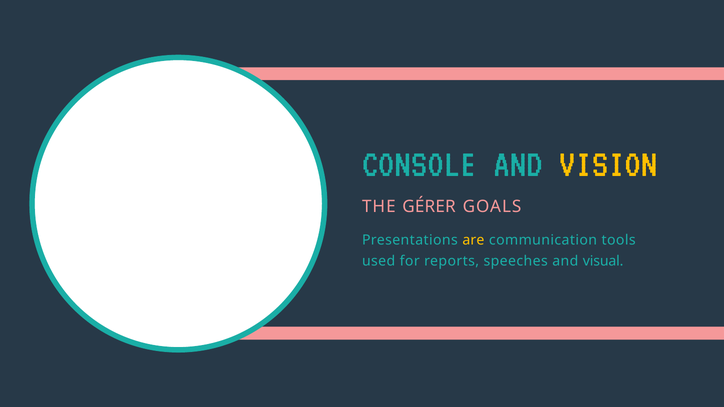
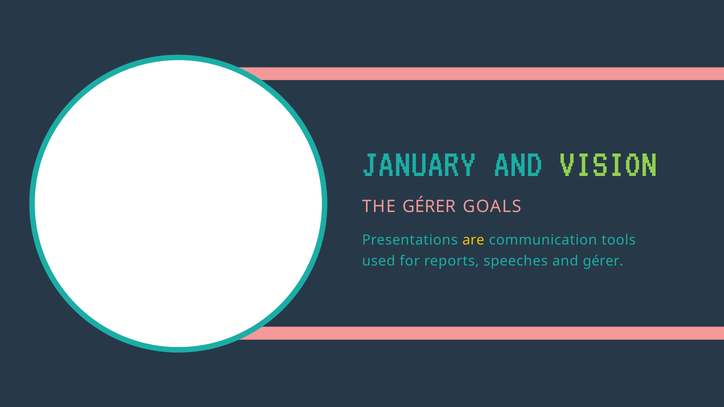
CONSOLE: CONSOLE -> JANUARY
VISION colour: yellow -> light green
and visual: visual -> gérer
